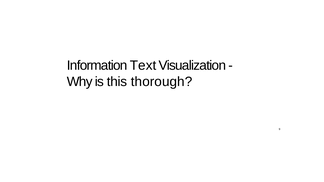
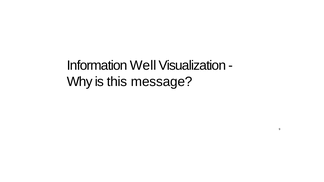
Text: Text -> Well
thorough: thorough -> message
